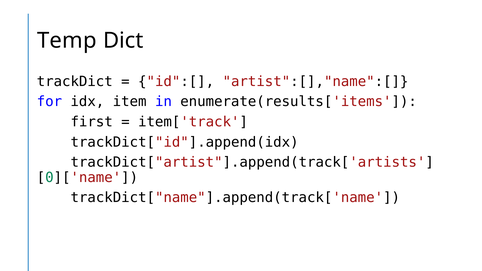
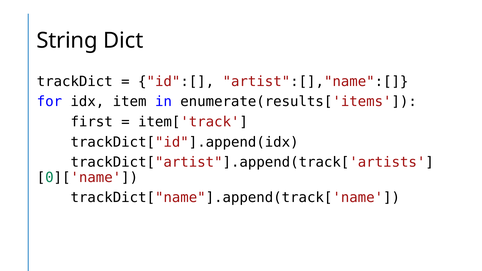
Temp: Temp -> String
